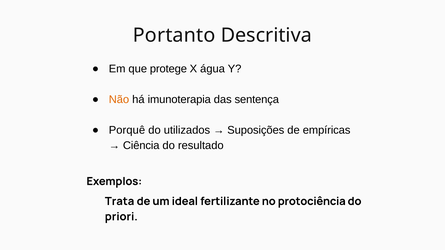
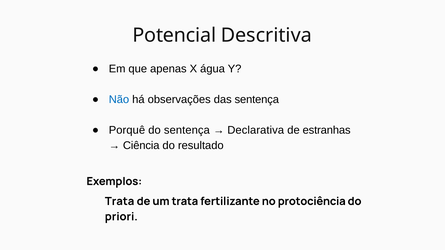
Portanto: Portanto -> Potencial
protege: protege -> apenas
Não colour: orange -> blue
imunoterapia: imunoterapia -> observações
do utilizados: utilizados -> sentença
Suposições: Suposições -> Declarativa
empíricas: empíricas -> estranhas
um ideal: ideal -> trata
